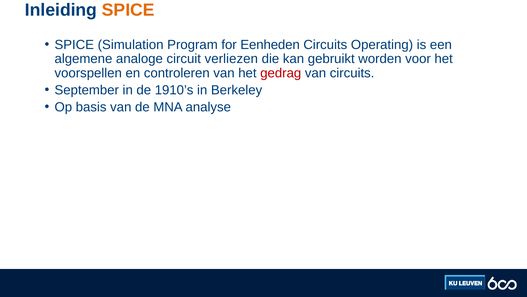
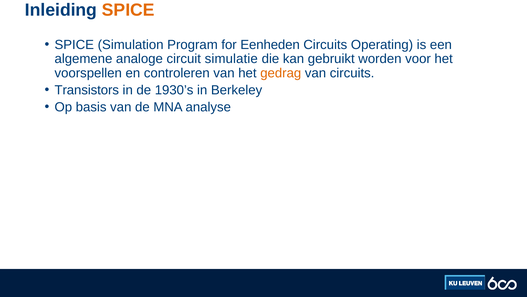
verliezen: verliezen -> simulatie
gedrag colour: red -> orange
September: September -> Transistors
1910’s: 1910’s -> 1930’s
